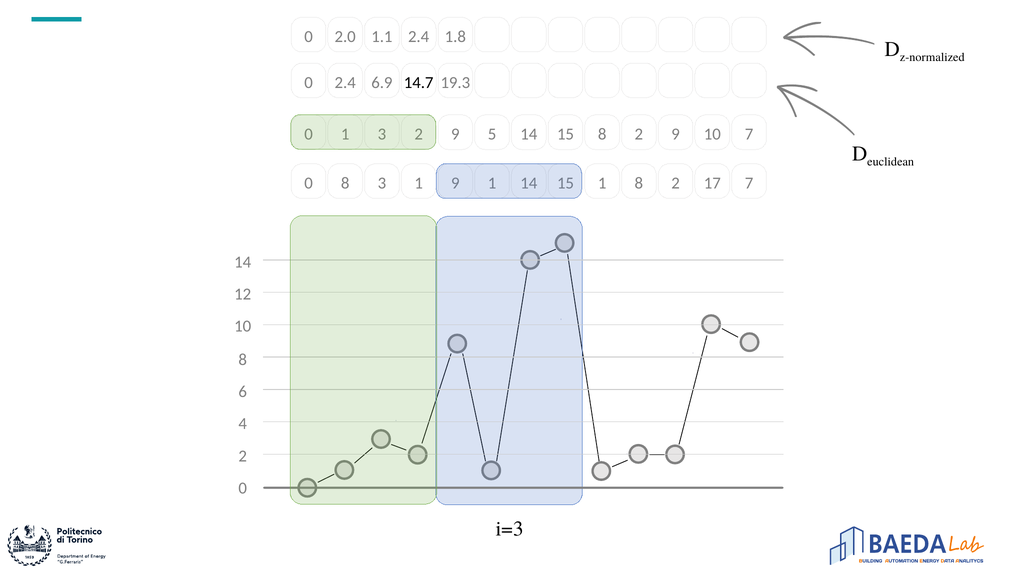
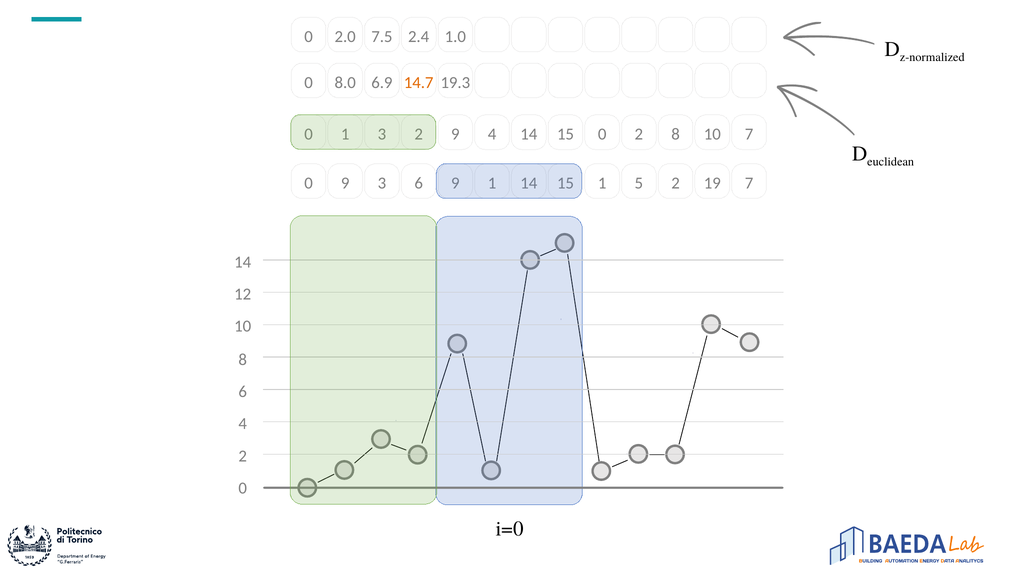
1.1: 1.1 -> 7.5
1.8: 1.8 -> 1.0
0 2.4: 2.4 -> 8.0
14.7 colour: black -> orange
9 5: 5 -> 4
8 at (602, 134): 8 -> 0
9 at (676, 134): 9 -> 8
0 8: 8 -> 9
3 1: 1 -> 6
1 8: 8 -> 5
17: 17 -> 19
i=3: i=3 -> i=0
